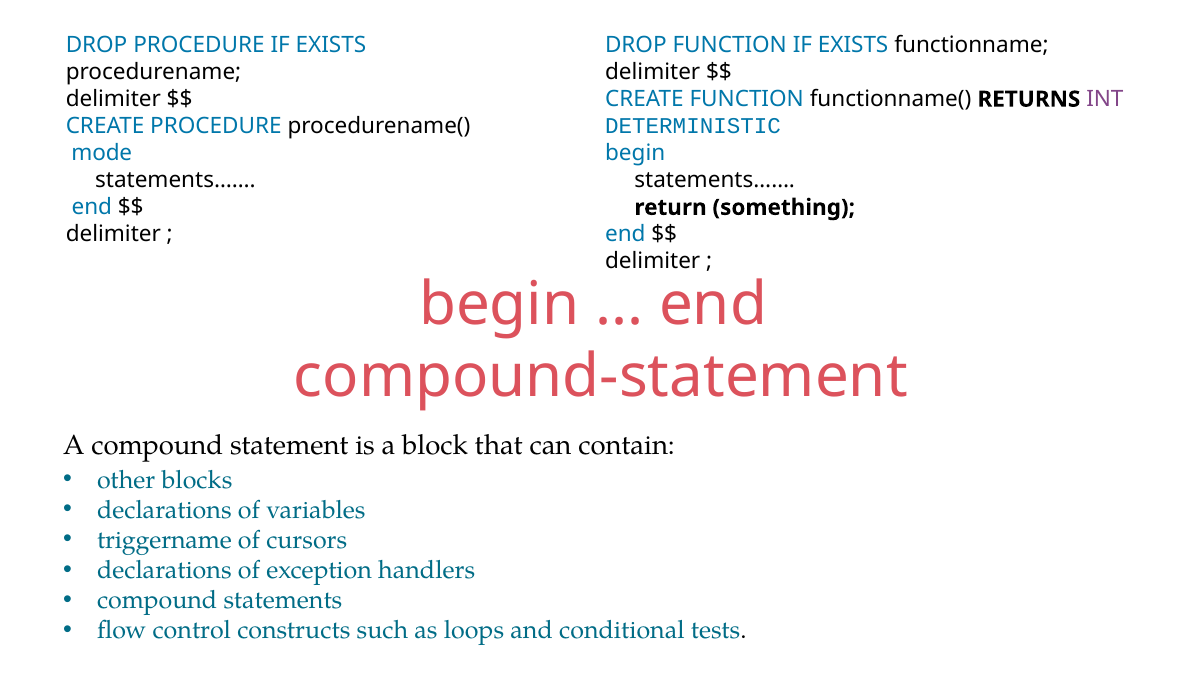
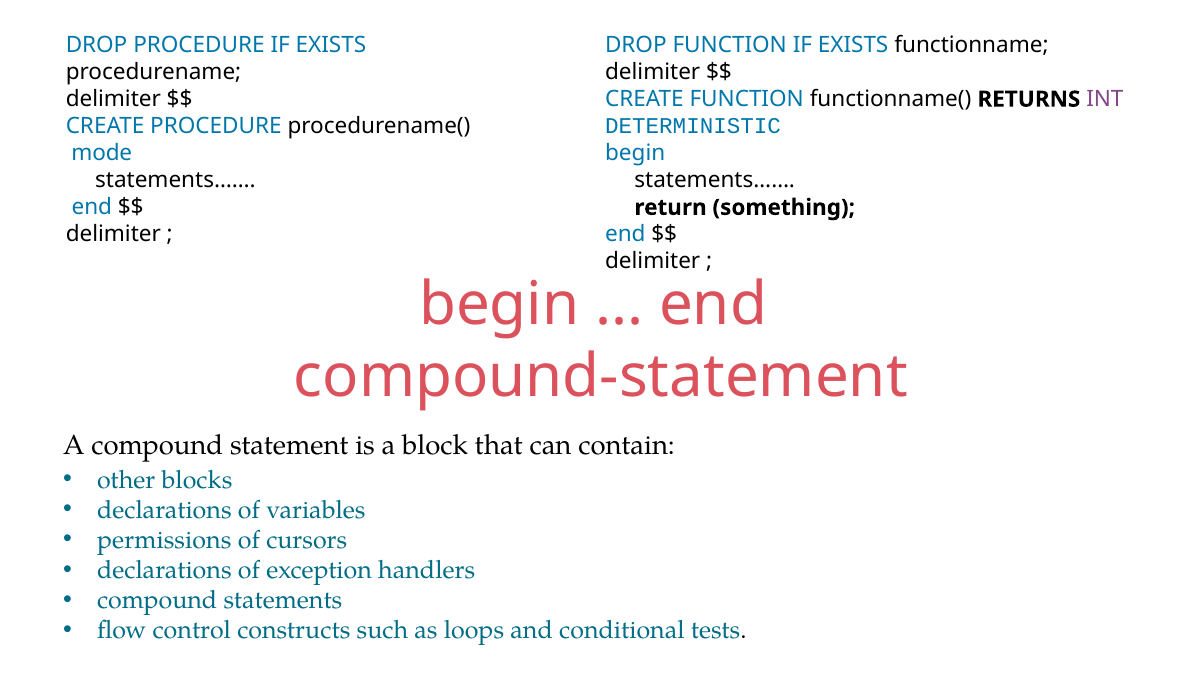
triggername: triggername -> permissions
